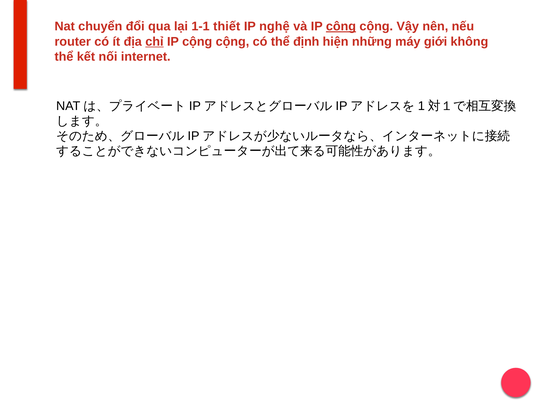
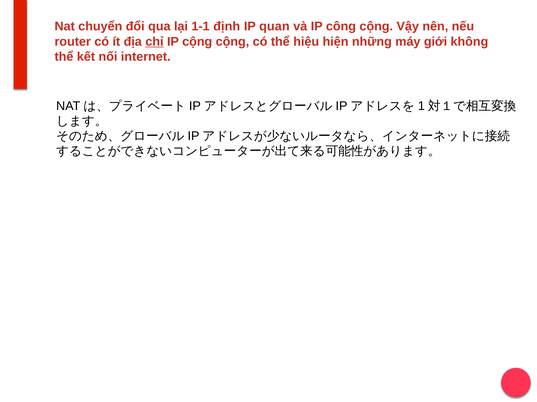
thiết: thiết -> định
nghệ: nghệ -> quan
công underline: present -> none
định: định -> hiệu
